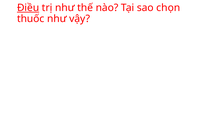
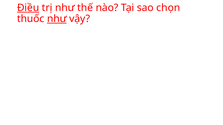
như at (57, 19) underline: none -> present
